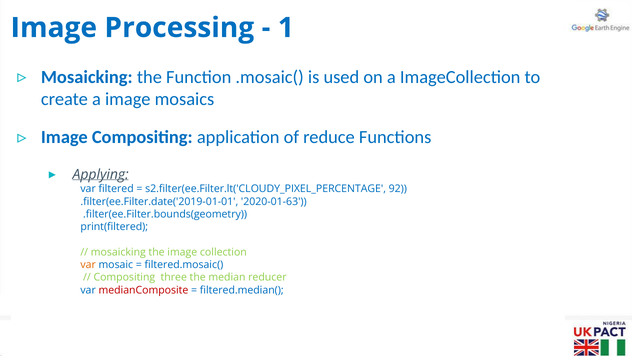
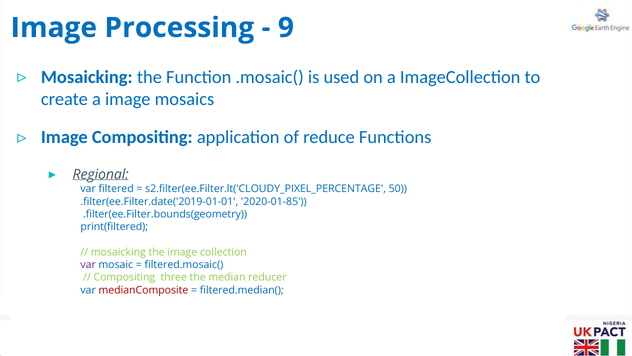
1: 1 -> 9
Applying: Applying -> Regional
92: 92 -> 50
2020-01-63: 2020-01-63 -> 2020-01-85
var at (88, 264) colour: orange -> purple
